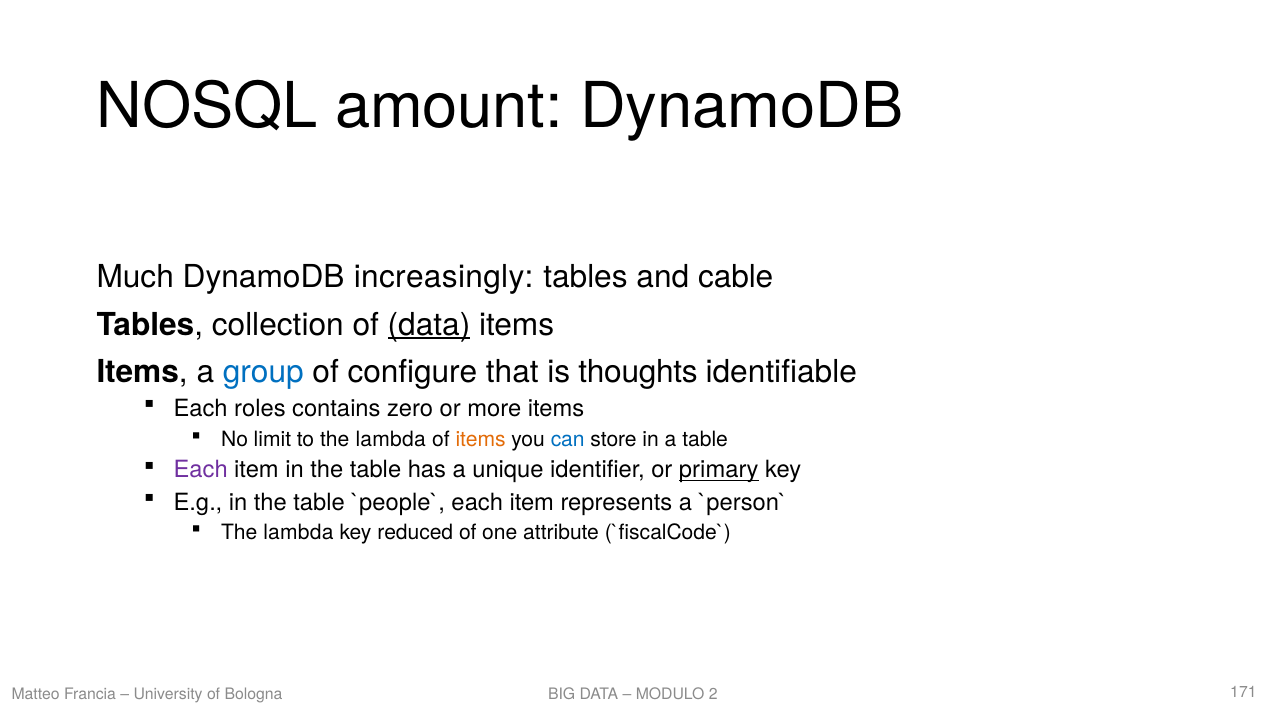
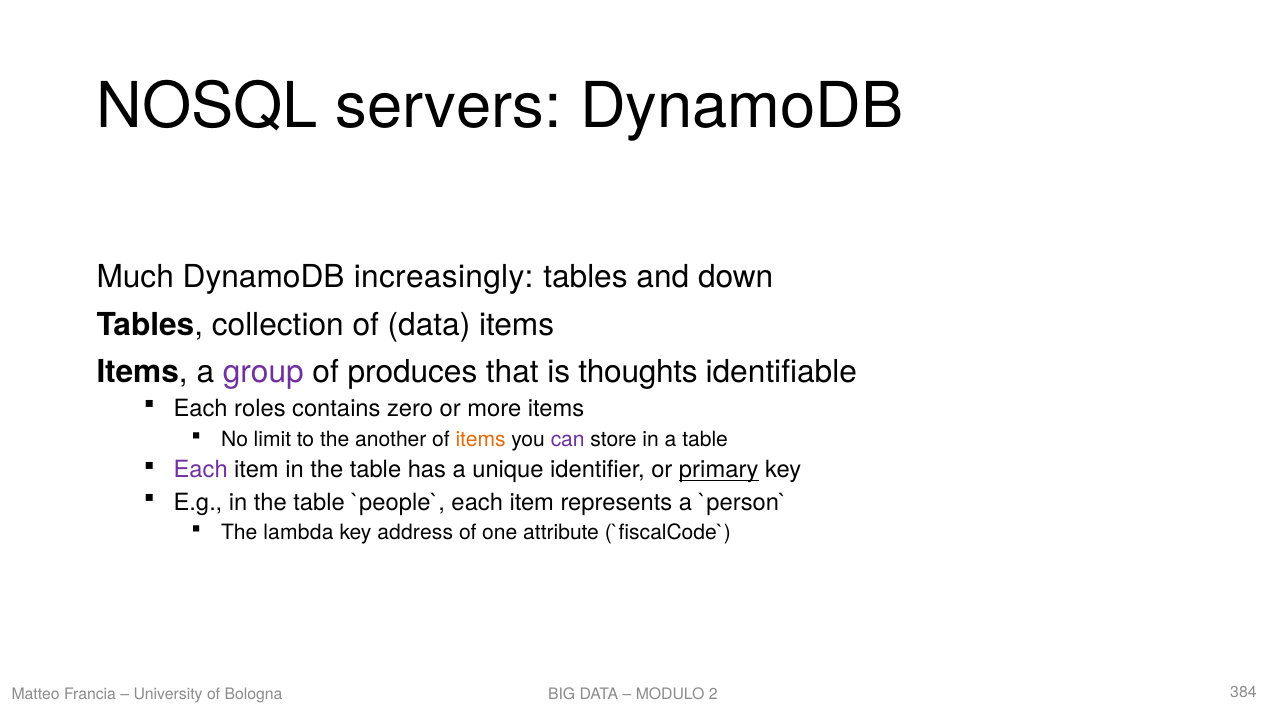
amount: amount -> servers
cable: cable -> down
data at (429, 325) underline: present -> none
group colour: blue -> purple
configure: configure -> produces
to the lambda: lambda -> another
can colour: blue -> purple
reduced: reduced -> address
171: 171 -> 384
